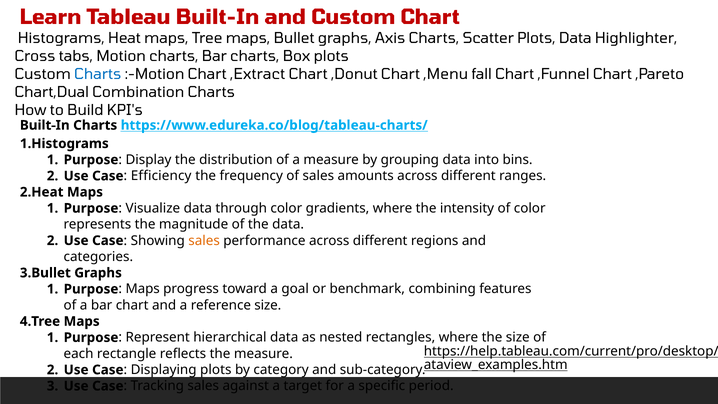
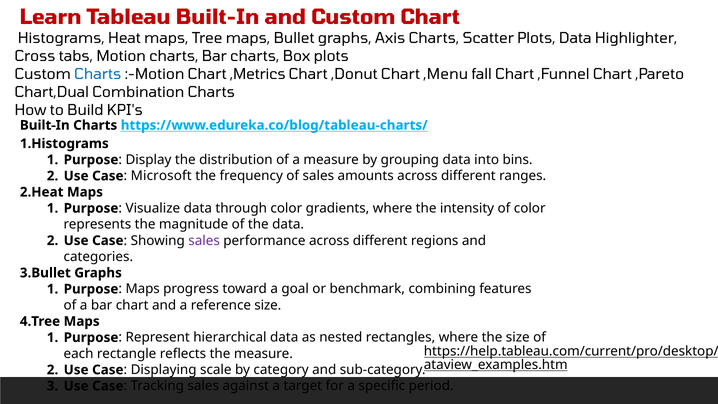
,Extract: ,Extract -> ,Metrics
Efficiency: Efficiency -> Microsoft
sales at (204, 240) colour: orange -> purple
Displaying plots: plots -> scale
